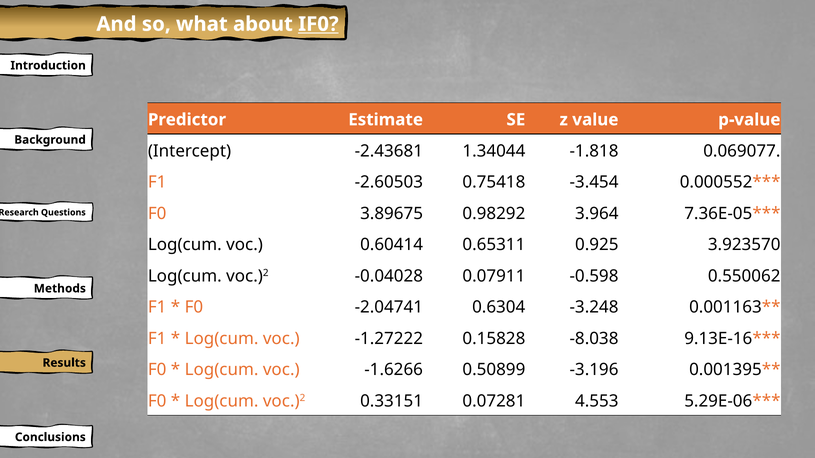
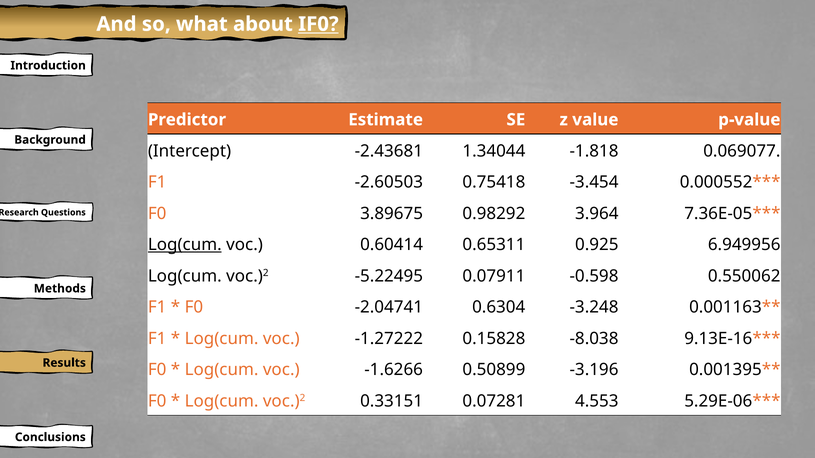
Log(cum at (185, 245) underline: none -> present
3.923570: 3.923570 -> 6.949956
-0.04028: -0.04028 -> -5.22495
